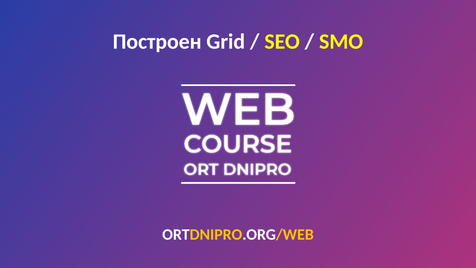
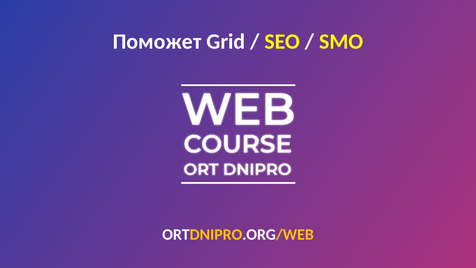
Построен: Построен -> Поможет
